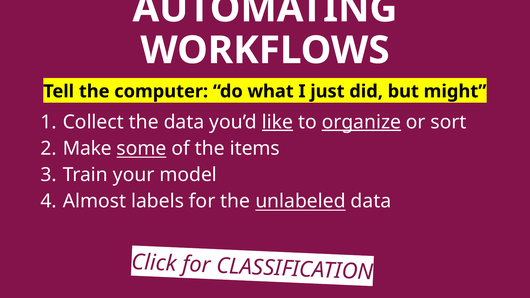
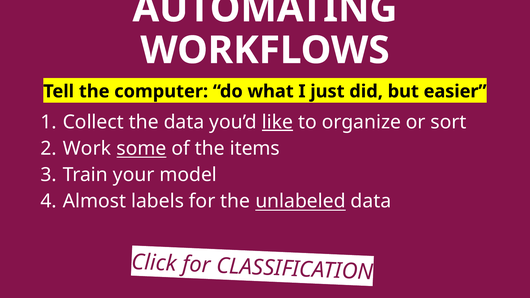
might: might -> easier
organize underline: present -> none
Make: Make -> Work
